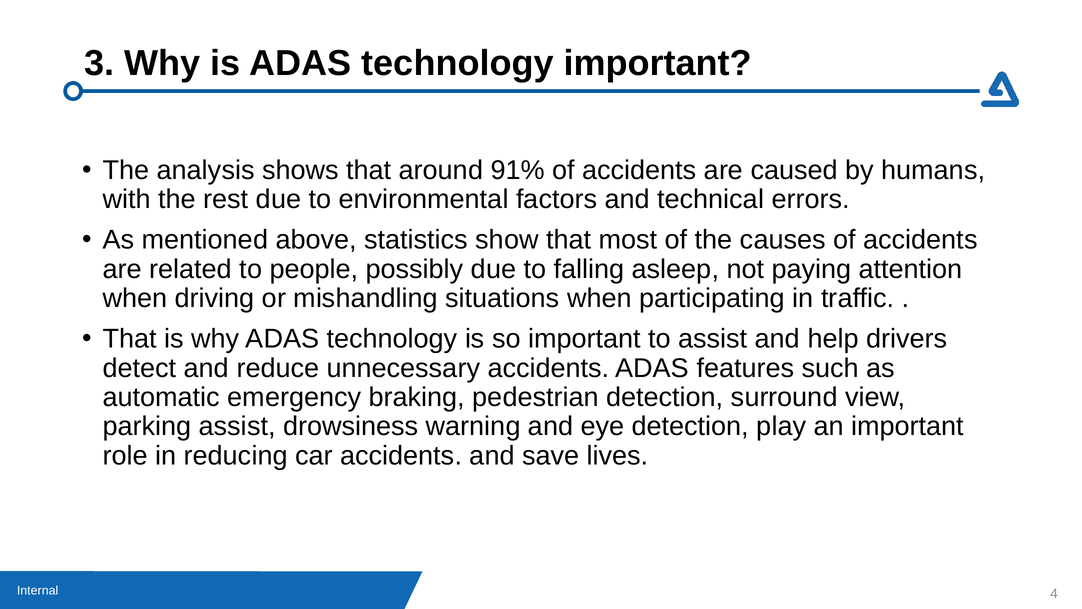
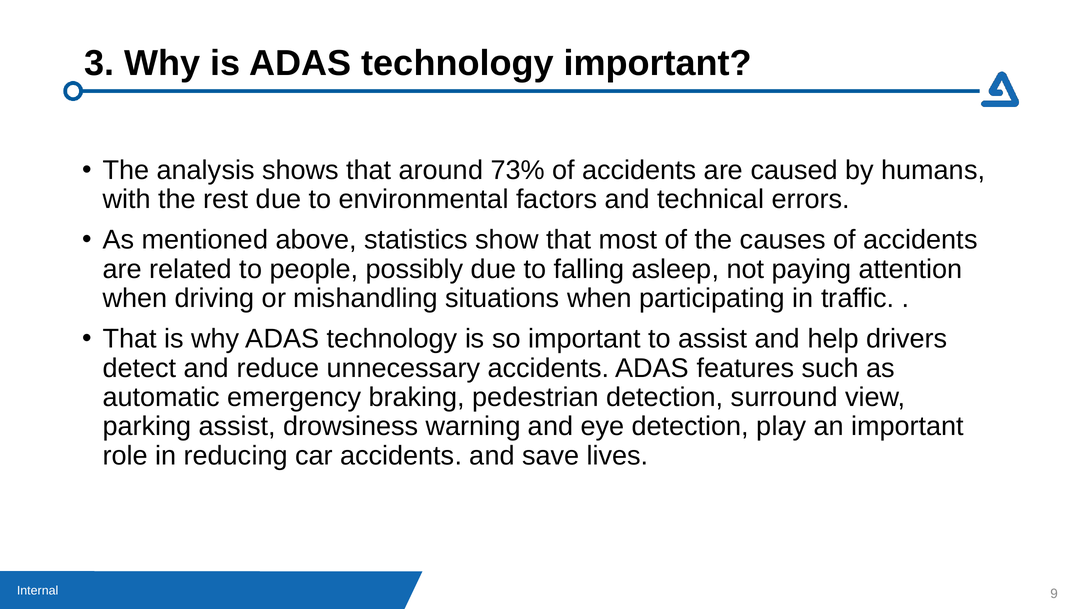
91%: 91% -> 73%
4: 4 -> 9
